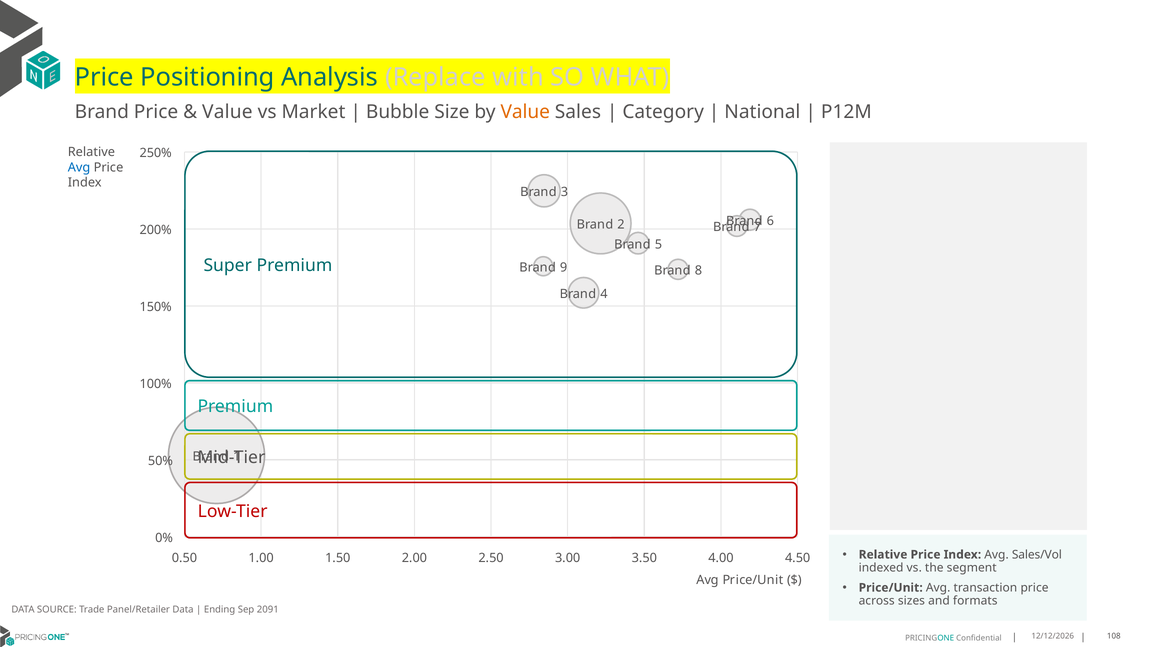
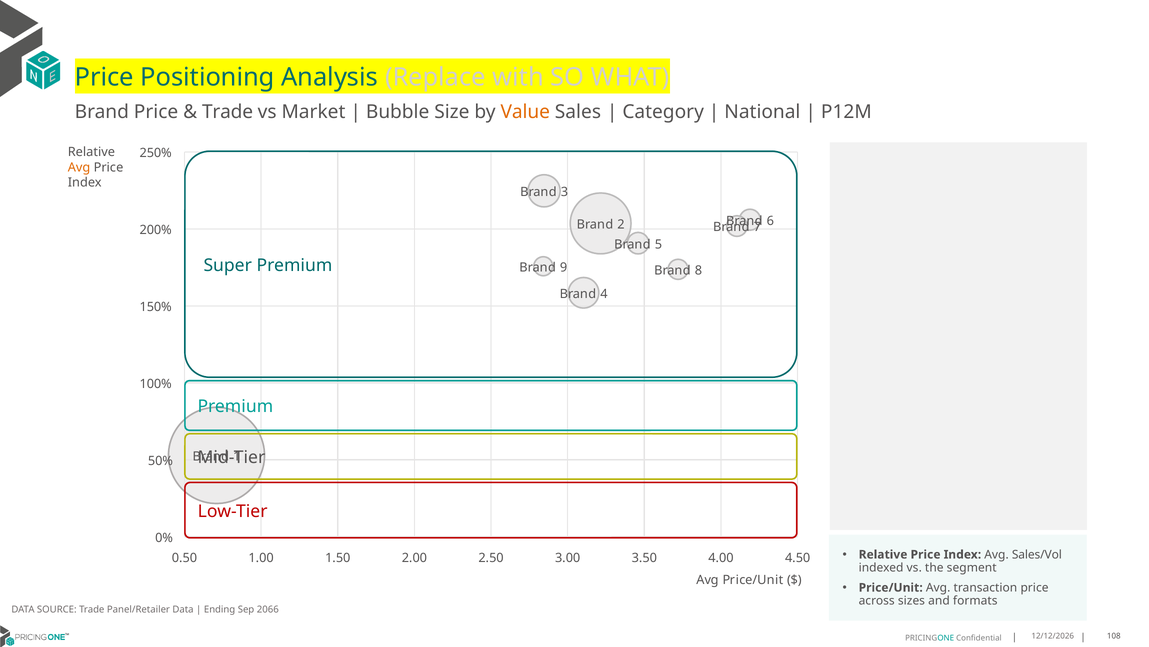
Value at (227, 112): Value -> Trade
Avg at (79, 167) colour: blue -> orange
2091: 2091 -> 2066
